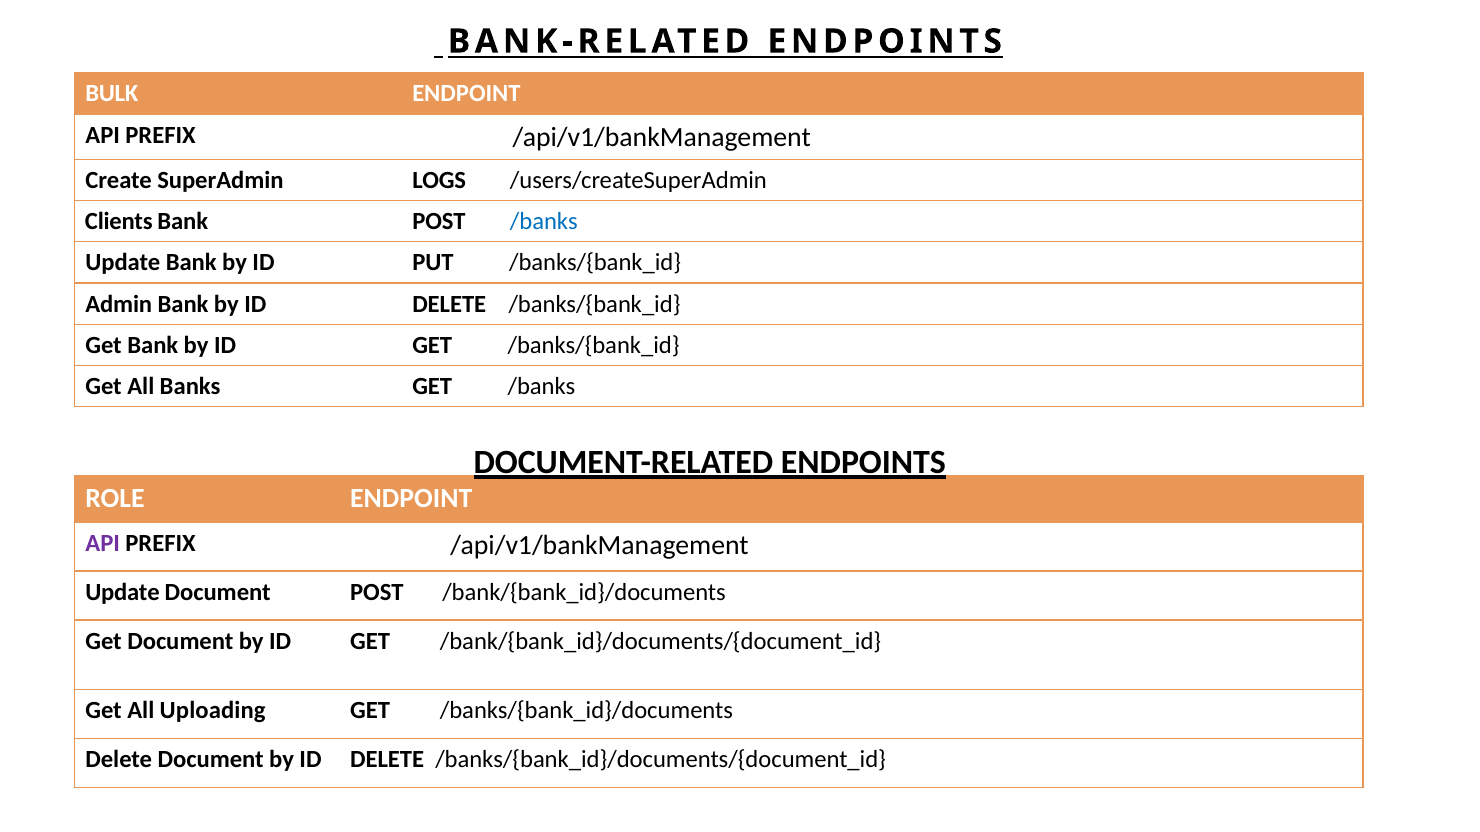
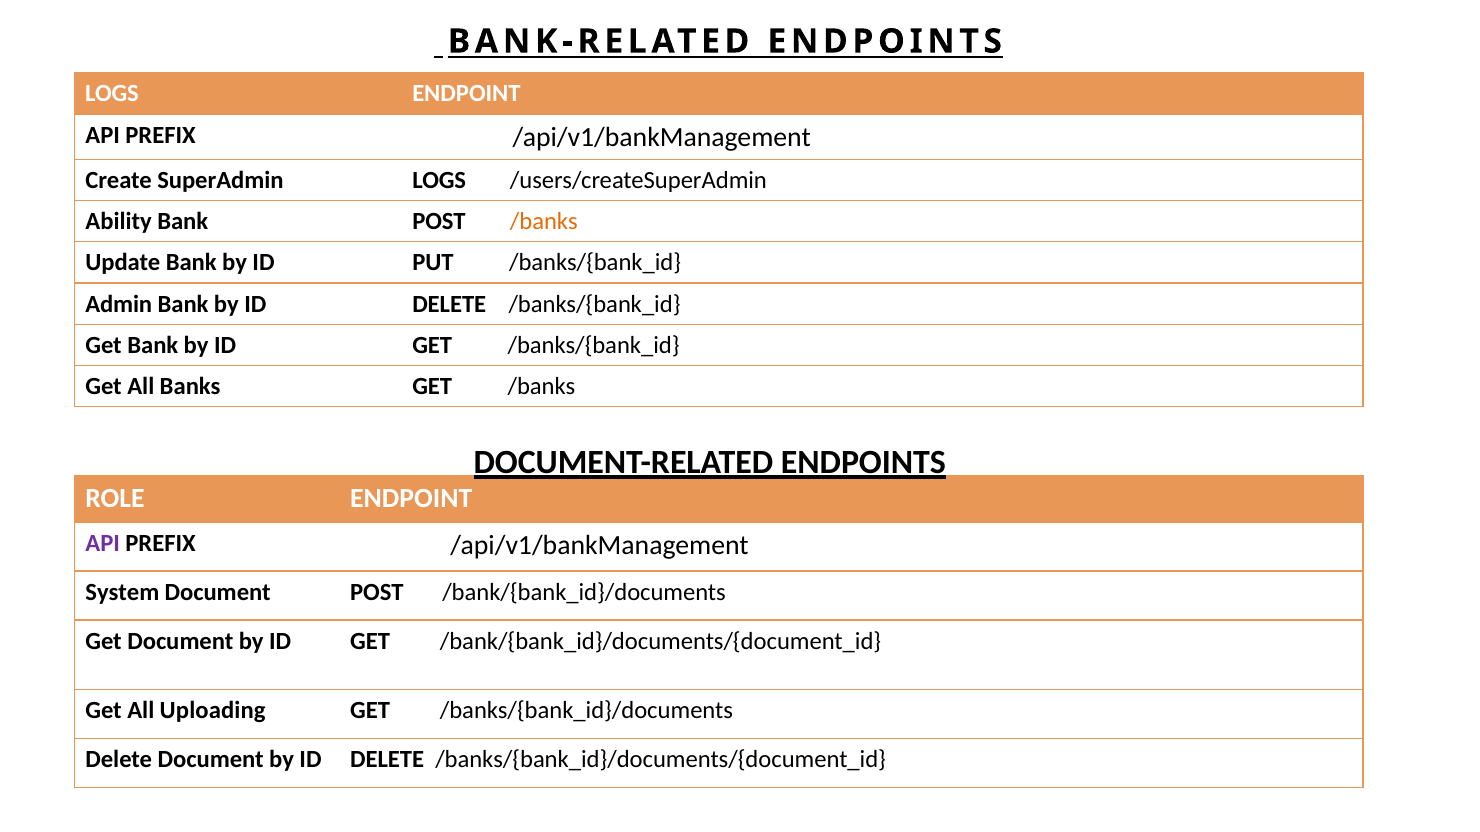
BULK at (112, 94): BULK -> LOGS
Clients: Clients -> Ability
/banks at (544, 222) colour: blue -> orange
Update at (122, 592): Update -> System
